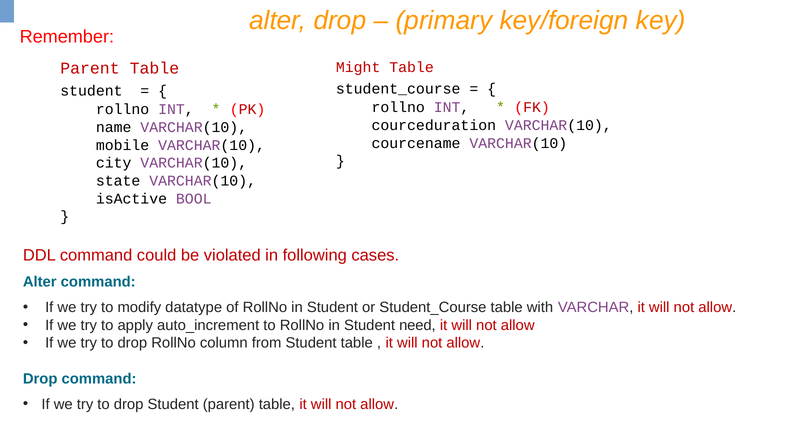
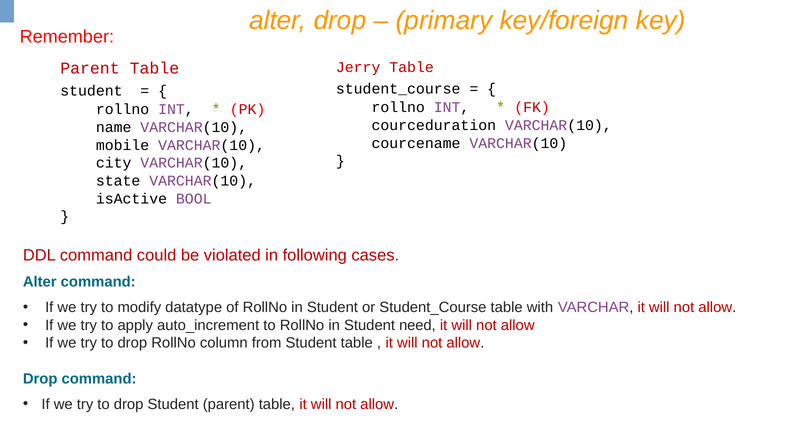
Might: Might -> Jerry
